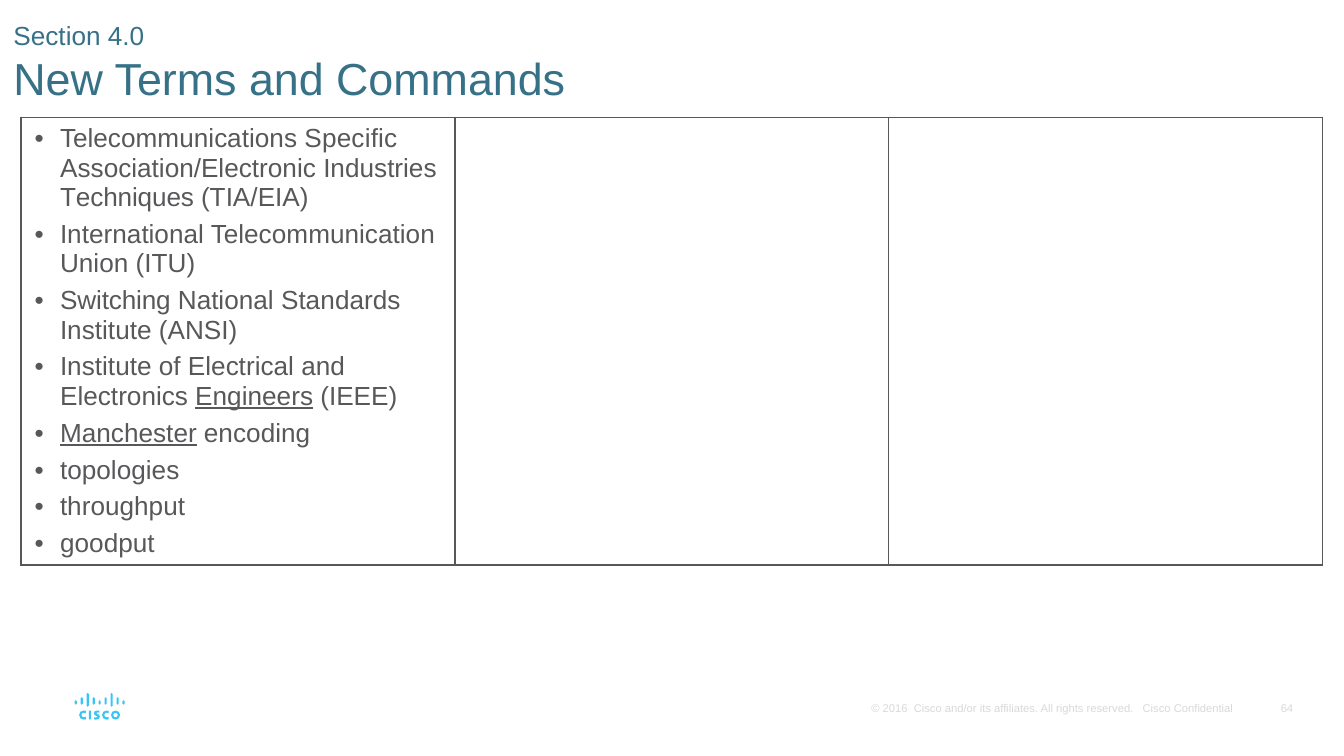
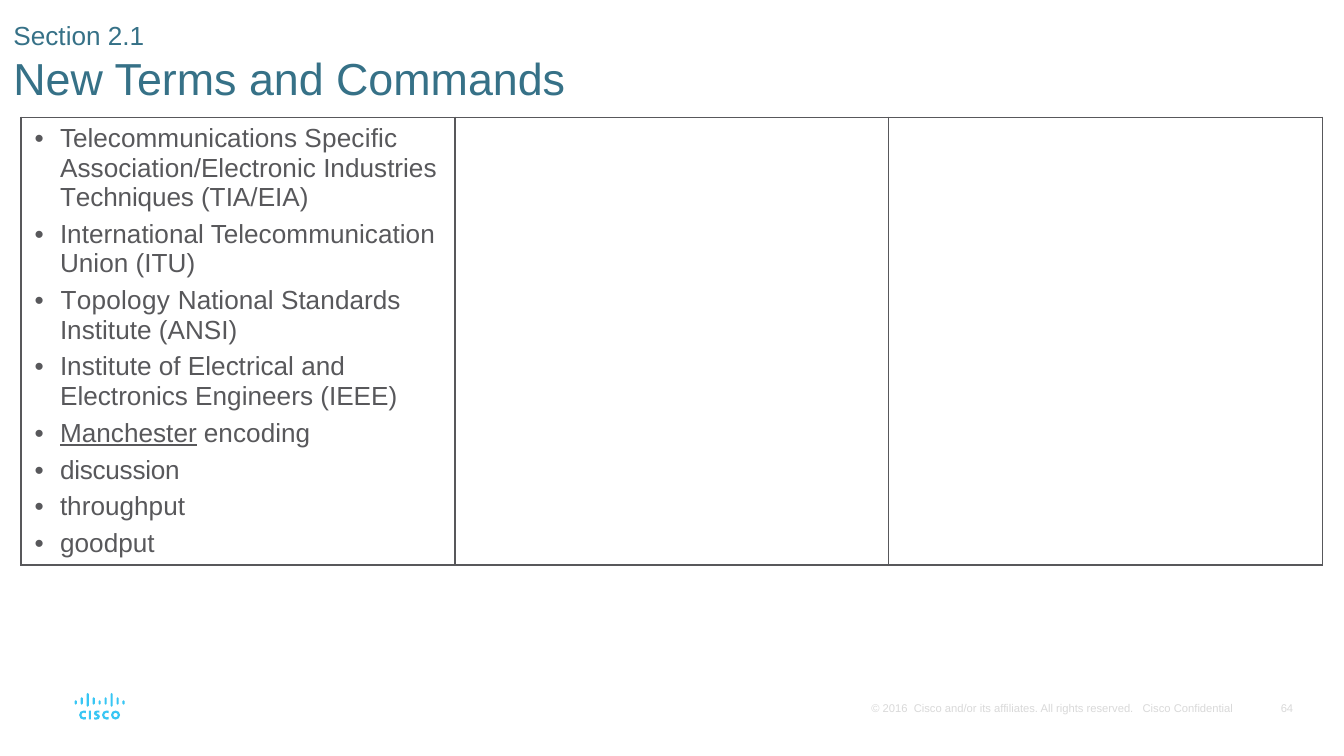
4.0: 4.0 -> 2.1
Switching: Switching -> Topology
Engineers underline: present -> none
topologies: topologies -> discussion
